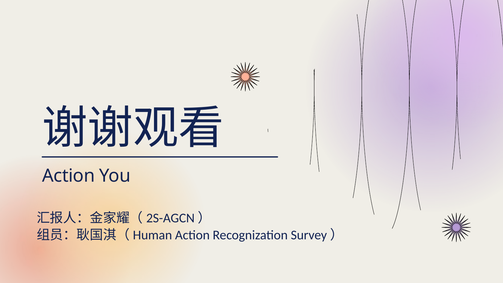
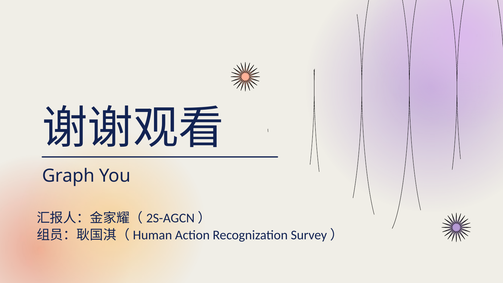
Action at (68, 176): Action -> Graph
